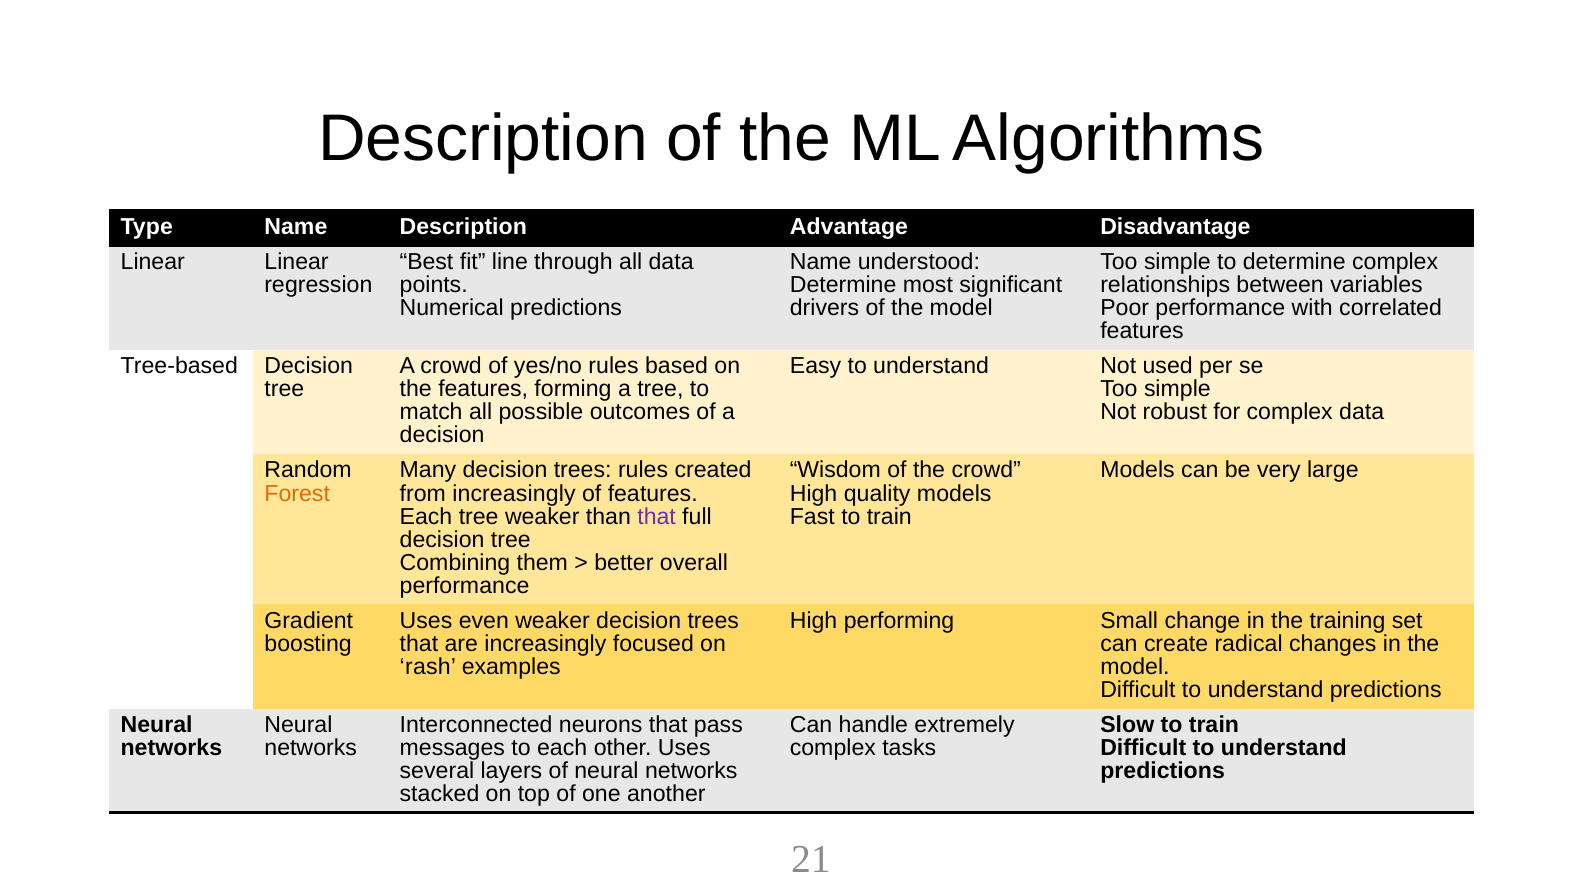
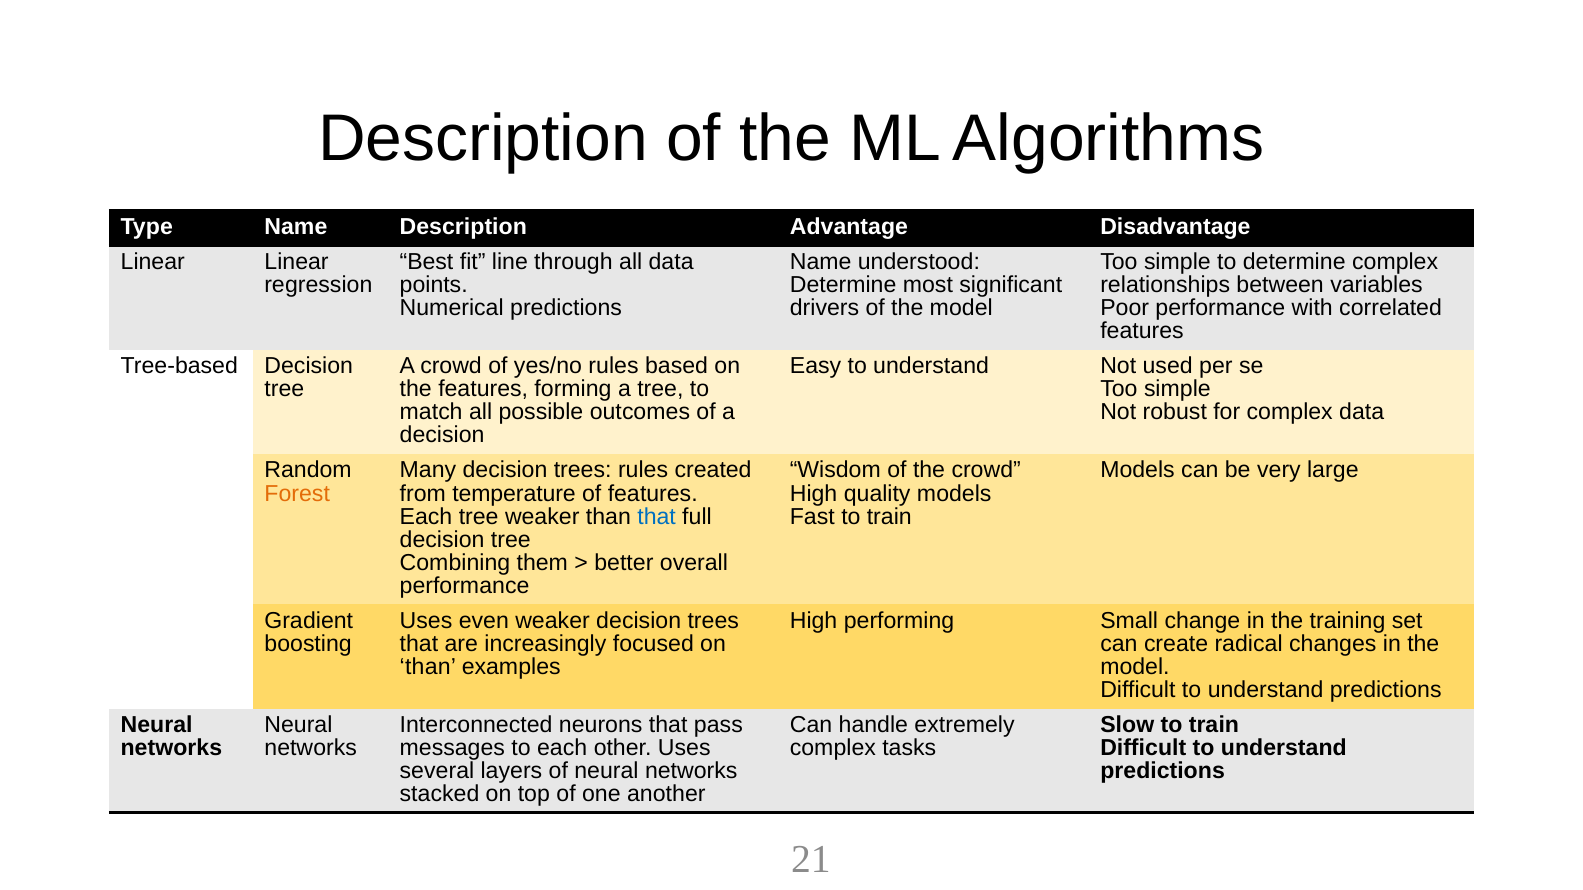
from increasingly: increasingly -> temperature
that at (657, 517) colour: purple -> blue
rash at (428, 667): rash -> than
